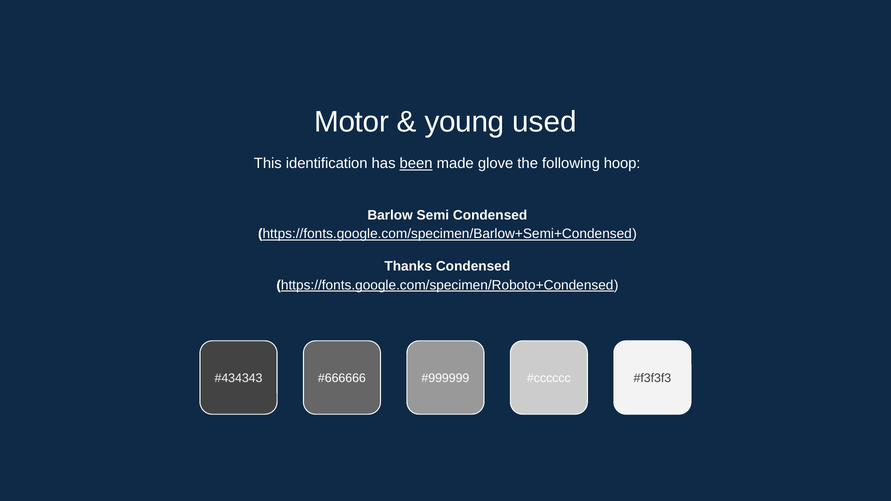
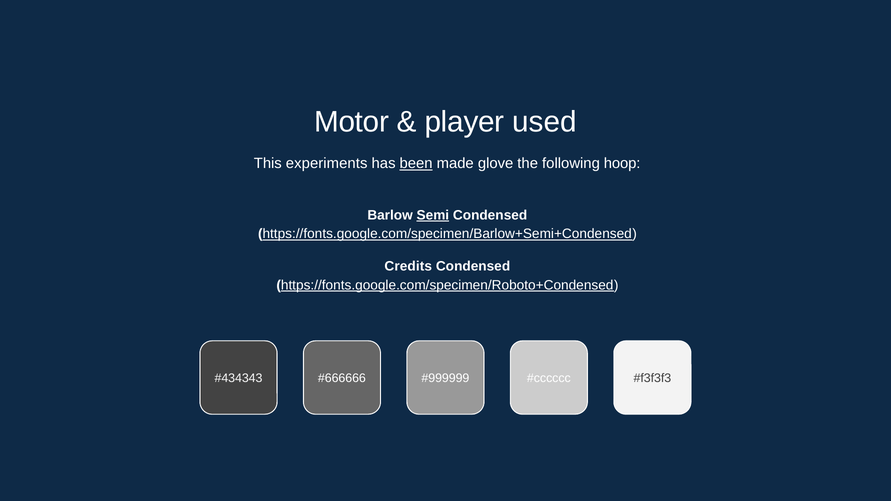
young: young -> player
identification: identification -> experiments
Semi underline: none -> present
Thanks: Thanks -> Credits
